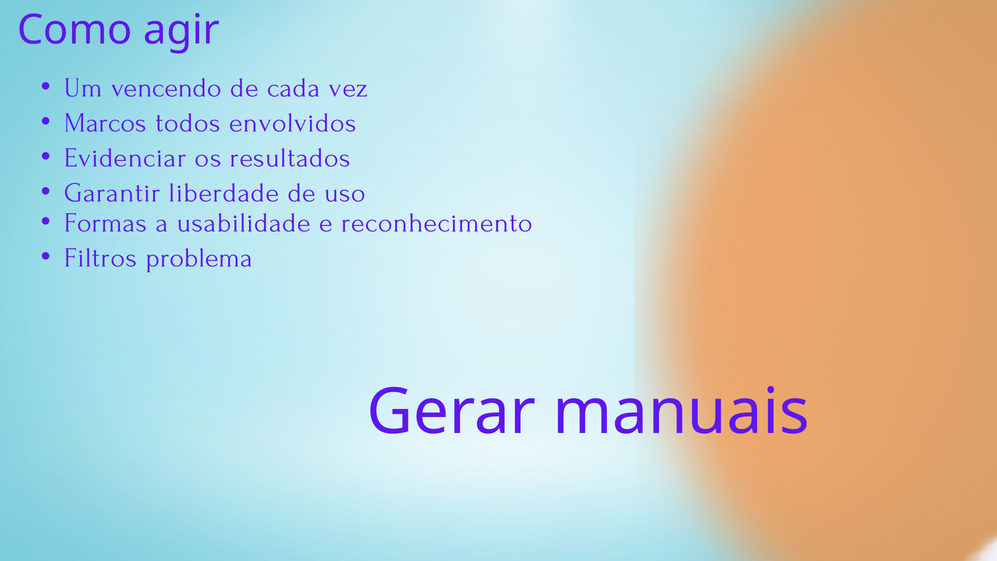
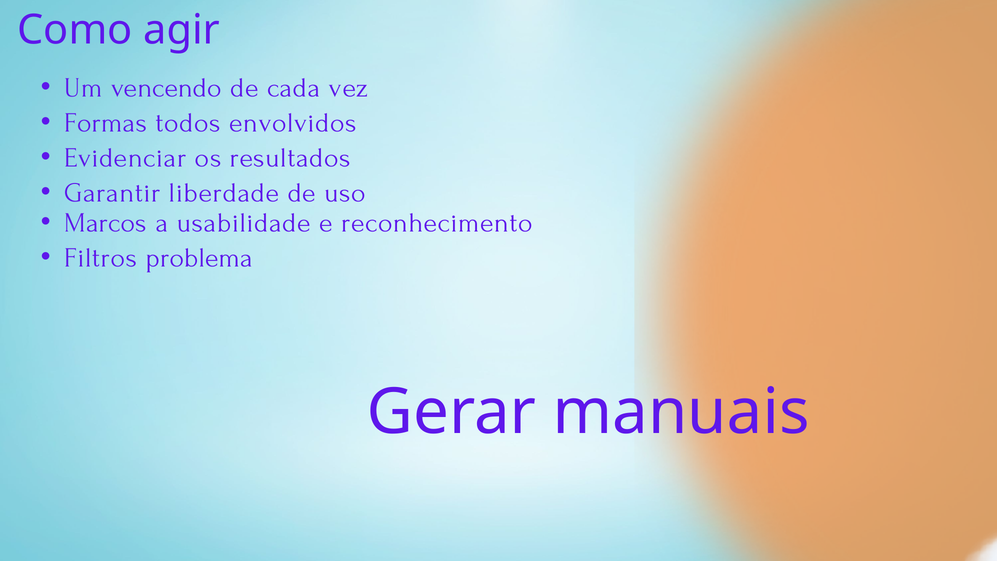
Marcos: Marcos -> Formas
Formas: Formas -> Marcos
